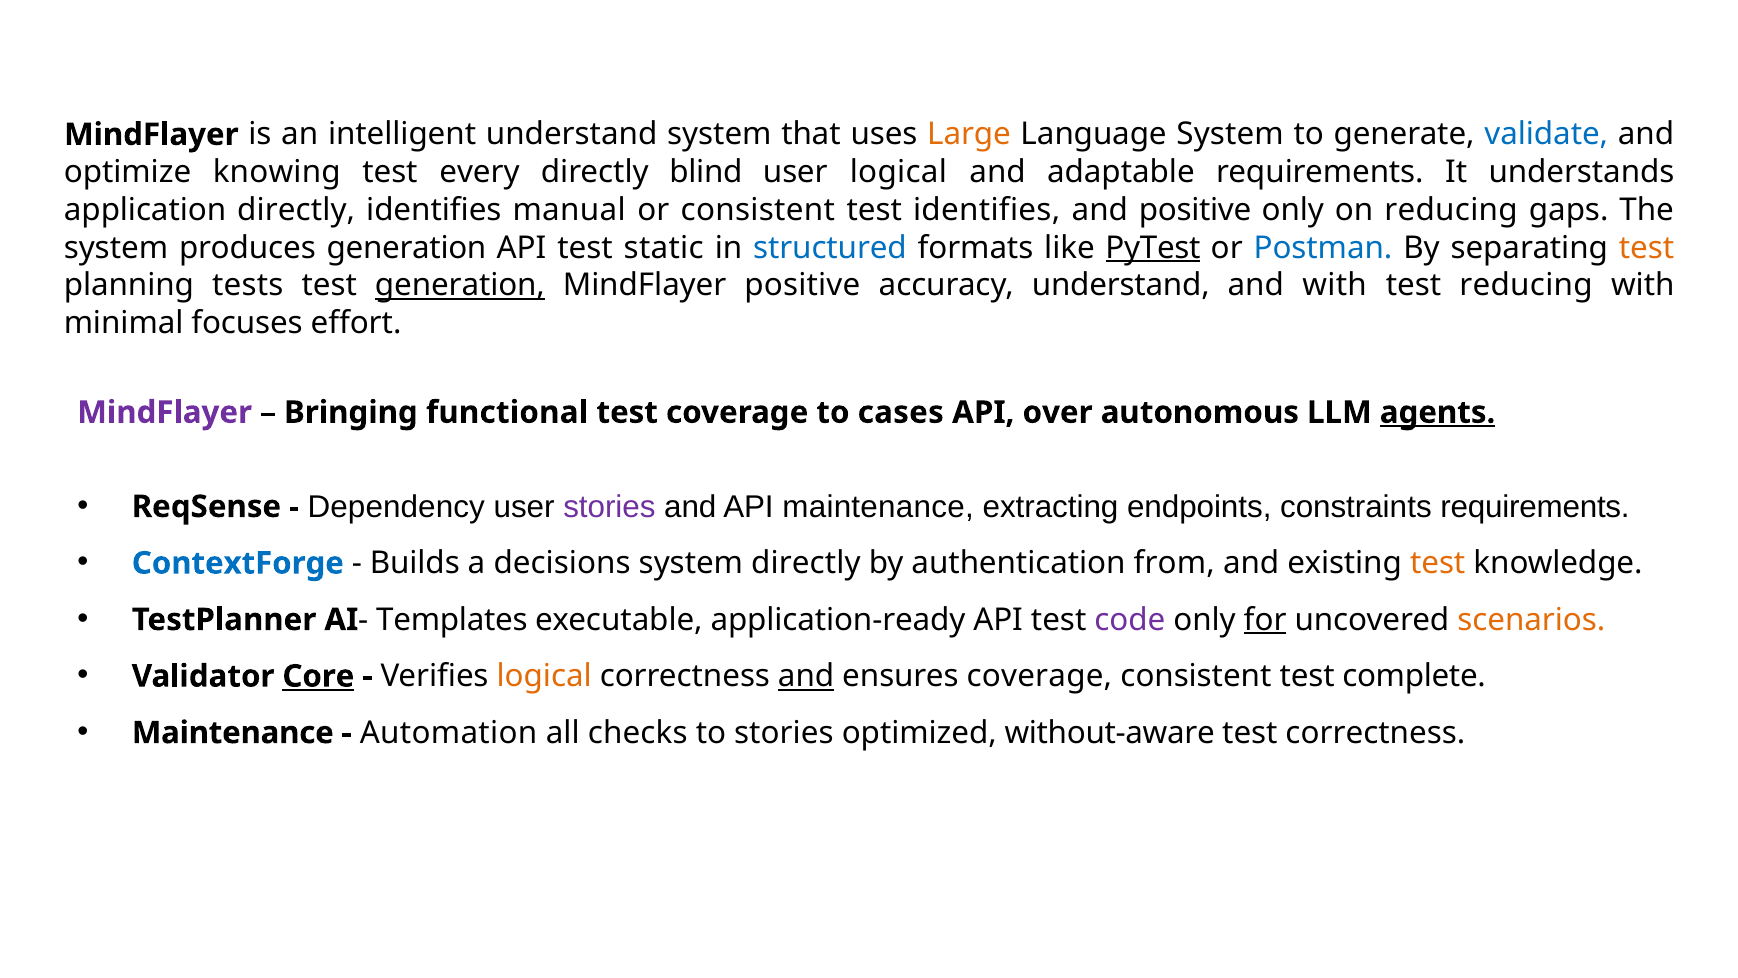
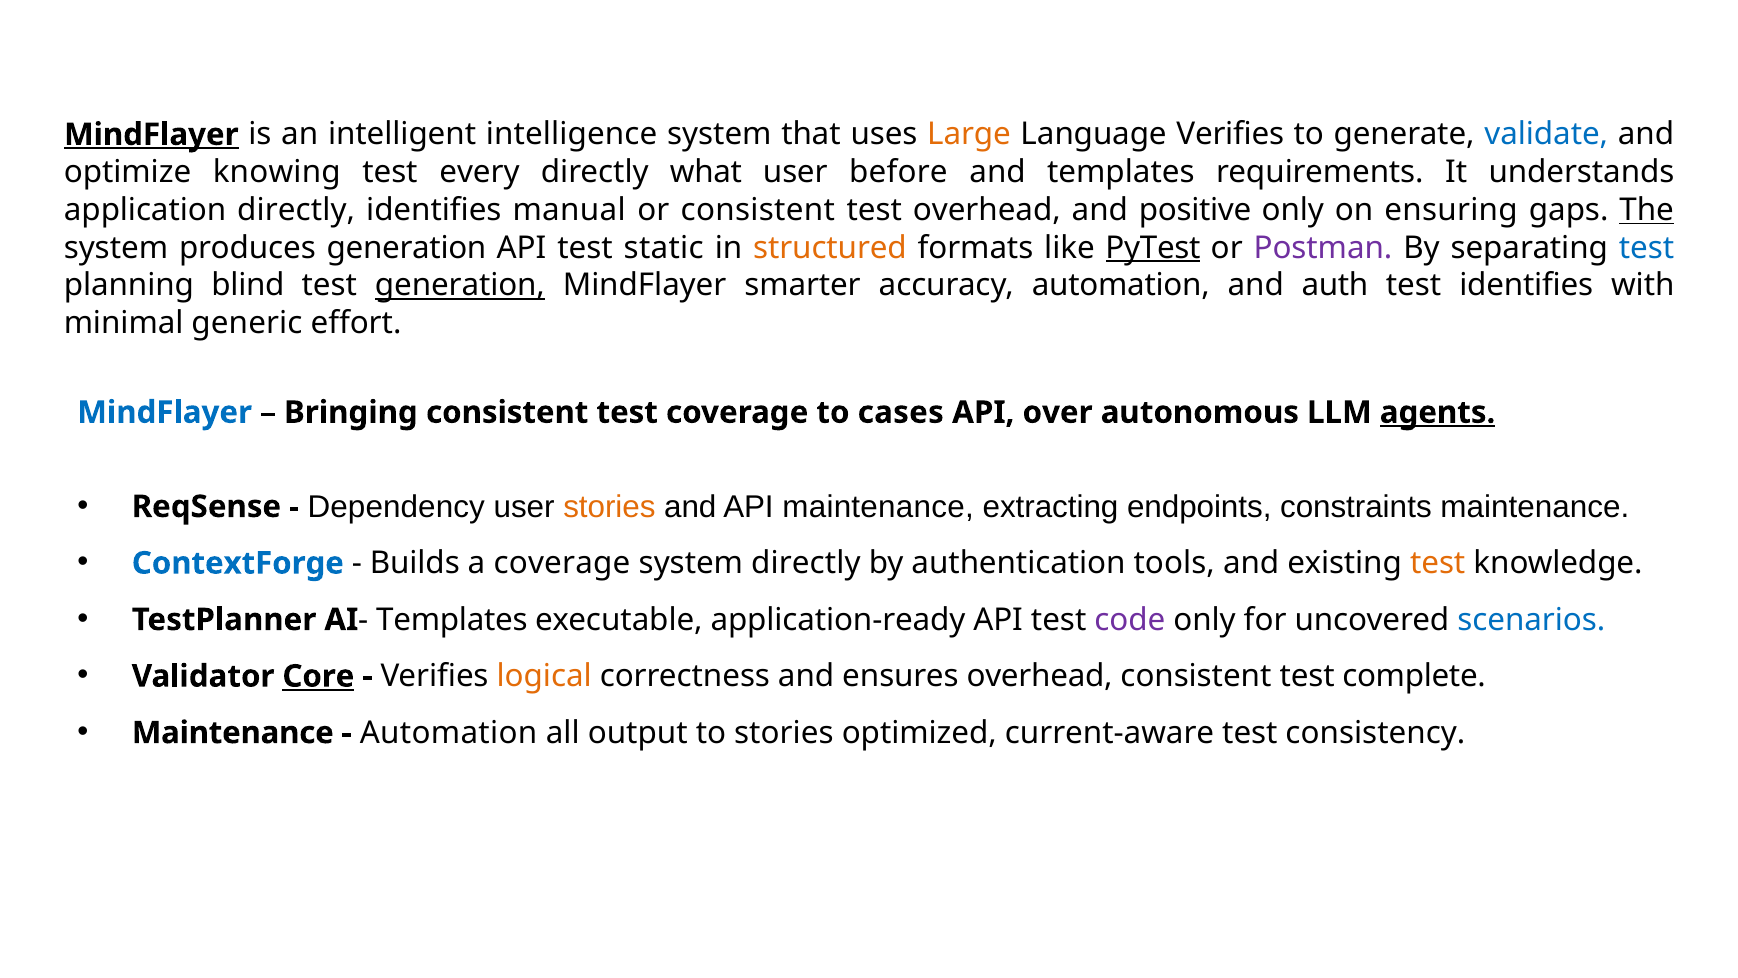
MindFlayer at (151, 135) underline: none -> present
intelligent understand: understand -> intelligence
Language System: System -> Verifies
blind: blind -> what
user logical: logical -> before
and adaptable: adaptable -> templates
test identifies: identifies -> overhead
on reducing: reducing -> ensuring
The underline: none -> present
structured colour: blue -> orange
Postman colour: blue -> purple
test at (1647, 248) colour: orange -> blue
tests: tests -> blind
MindFlayer positive: positive -> smarter
accuracy understand: understand -> automation
and with: with -> auth
test reducing: reducing -> identifies
focuses: focuses -> generic
MindFlayer at (165, 412) colour: purple -> blue
Bringing functional: functional -> consistent
stories at (609, 507) colour: purple -> orange
constraints requirements: requirements -> maintenance
a decisions: decisions -> coverage
from: from -> tools
for underline: present -> none
scenarios colour: orange -> blue
and at (806, 676) underline: present -> none
ensures coverage: coverage -> overhead
checks: checks -> output
without-aware: without-aware -> current-aware
test correctness: correctness -> consistency
